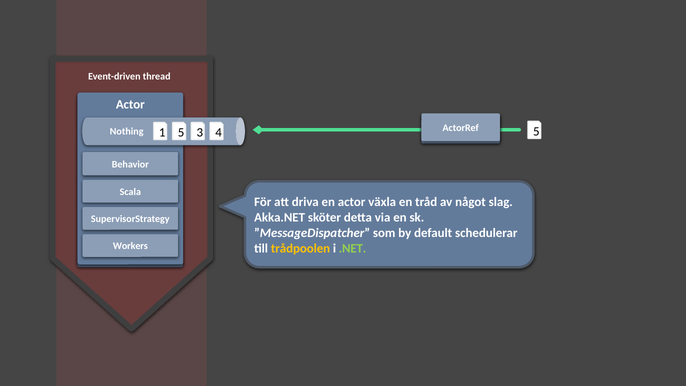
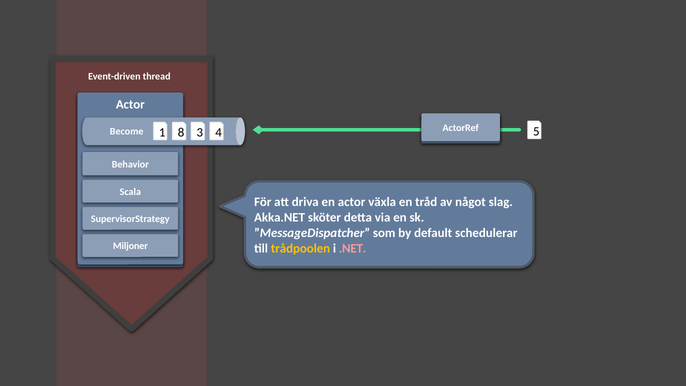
1 5: 5 -> 8
Nothing: Nothing -> Become
Workers: Workers -> Miljoner
.NET colour: light green -> pink
